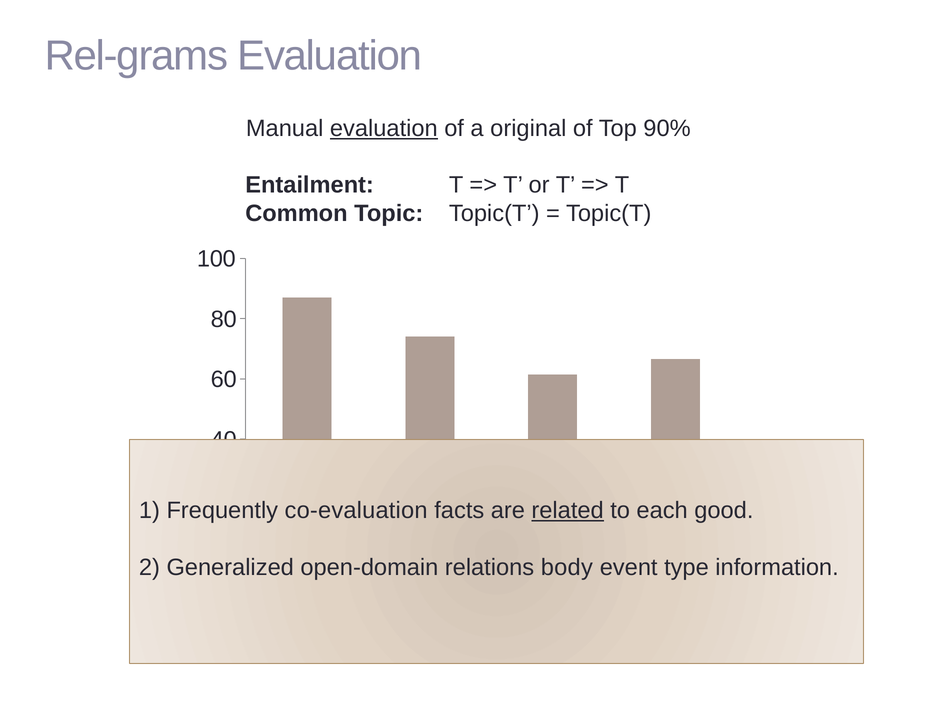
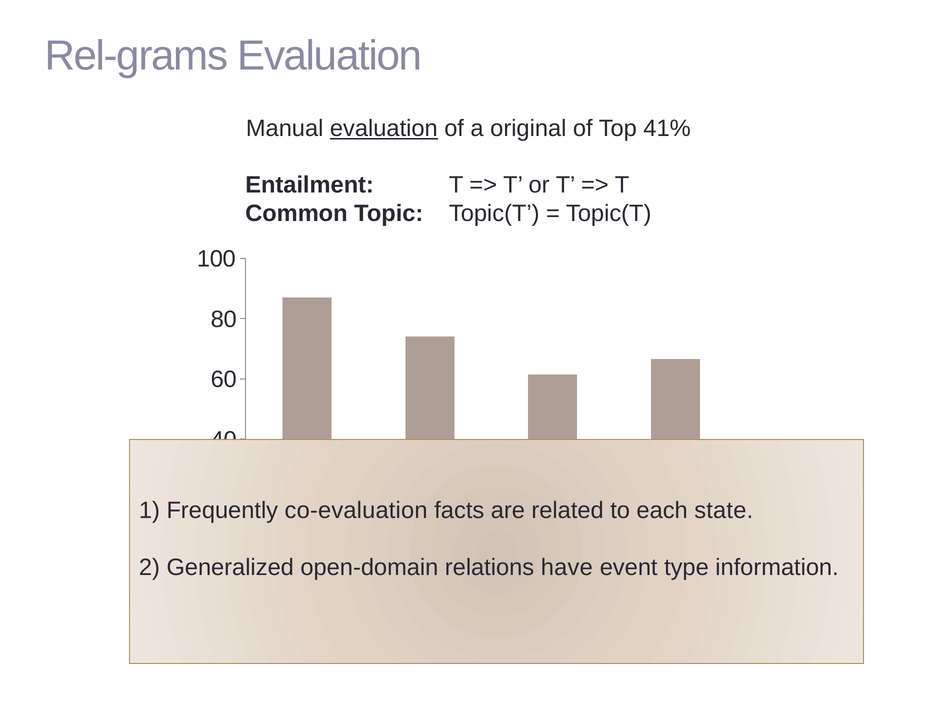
90%: 90% -> 41%
related underline: present -> none
good: good -> state
body: body -> have
